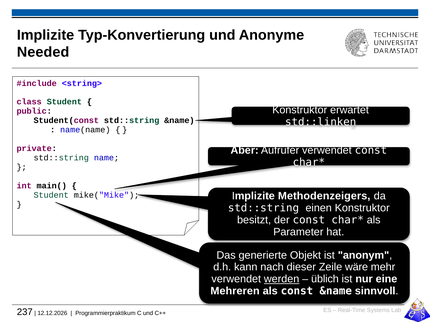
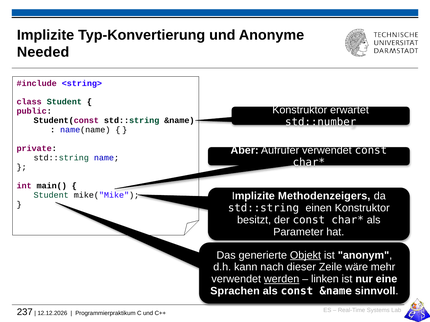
std::linken: std::linken -> std::number
Objekt underline: none -> present
üblich: üblich -> linken
Mehreren: Mehreren -> Sprachen
